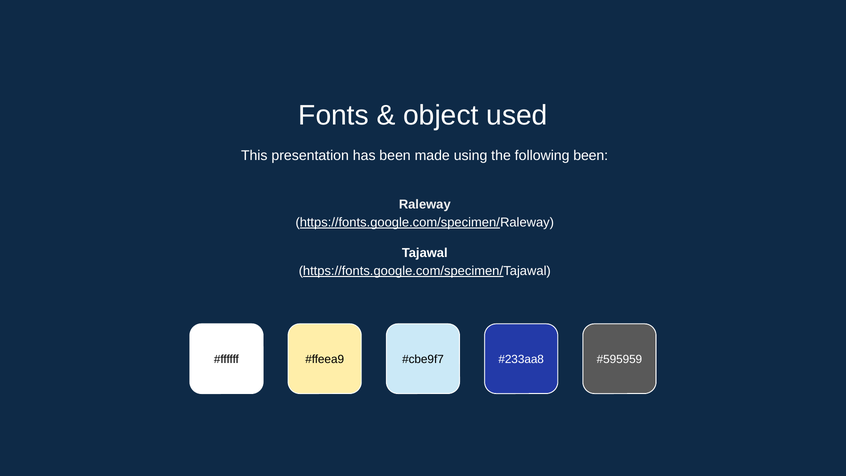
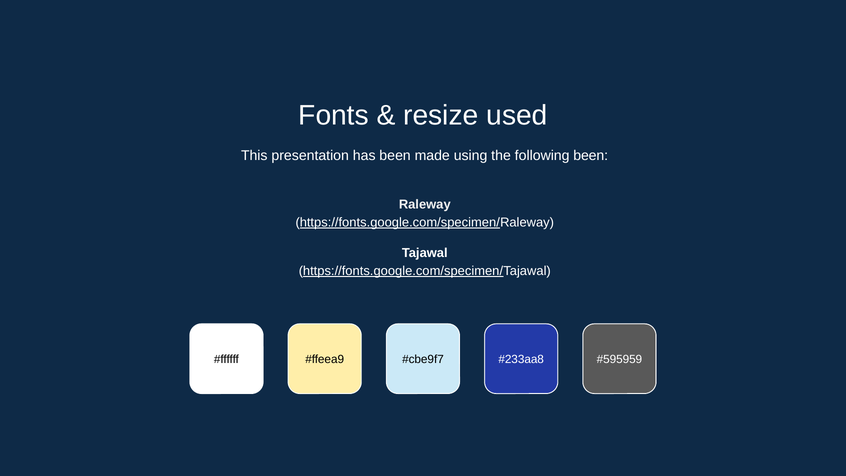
object: object -> resize
